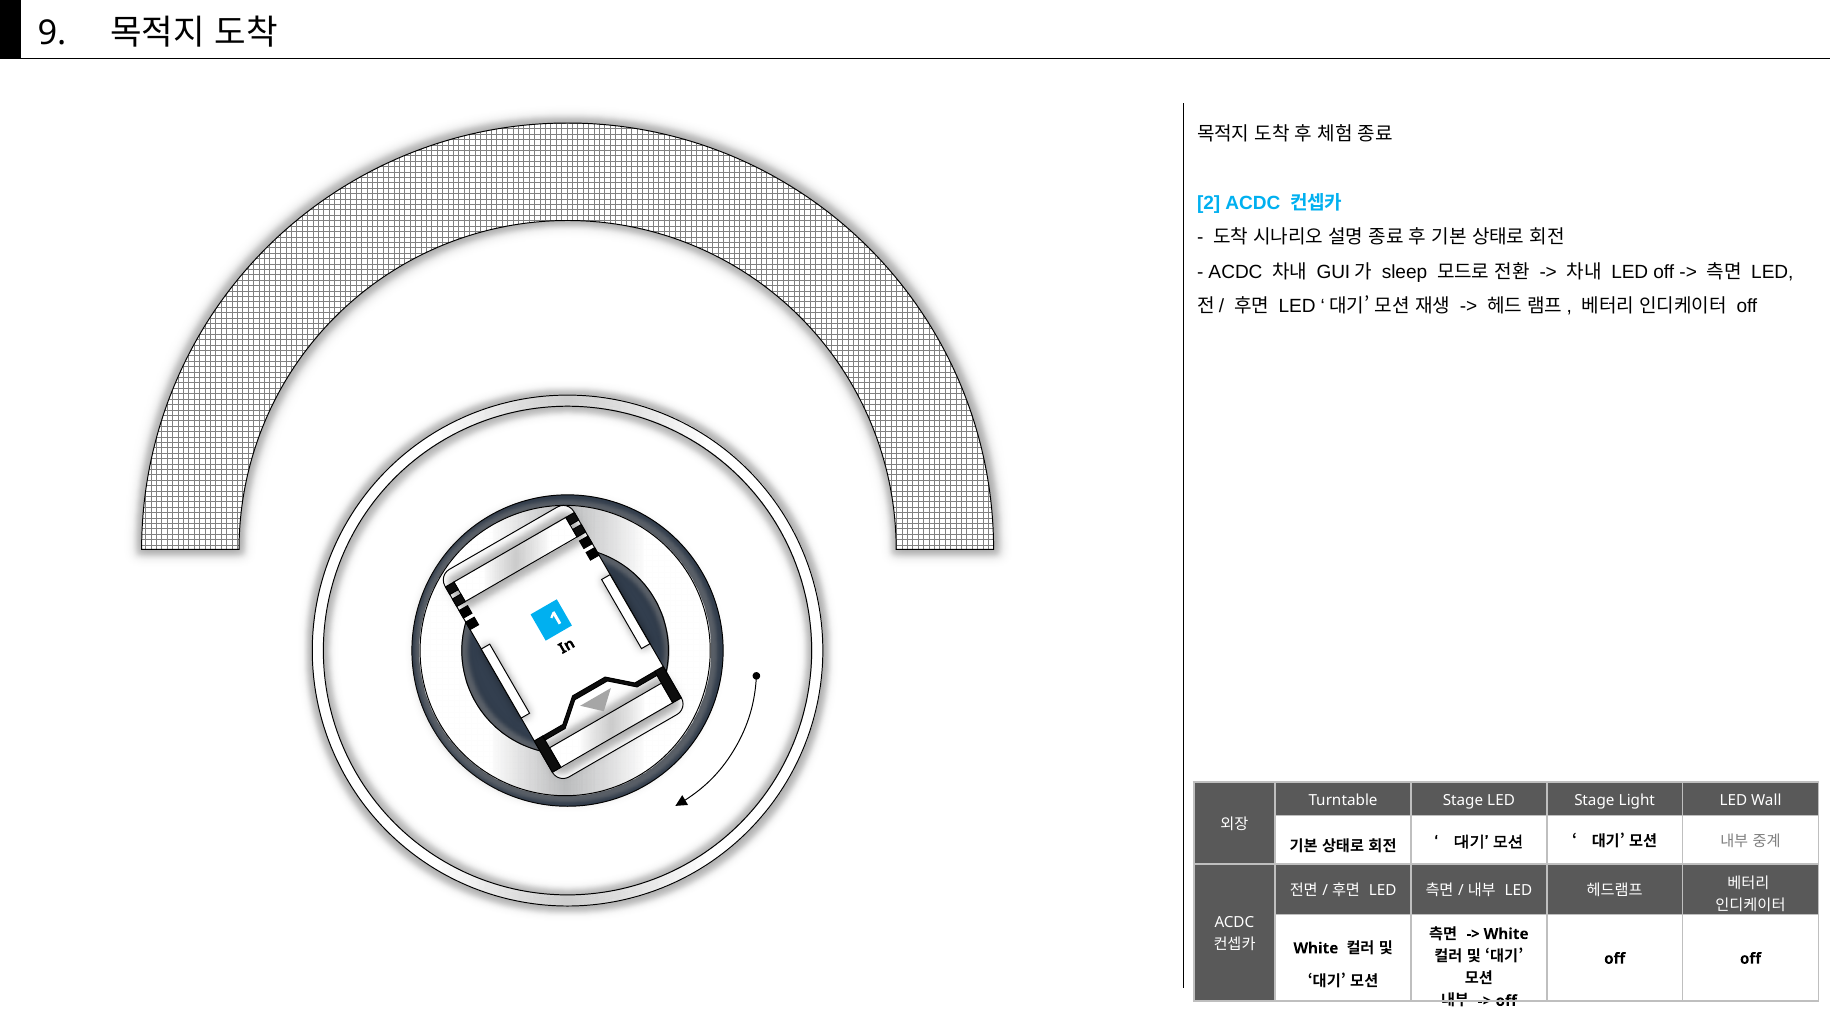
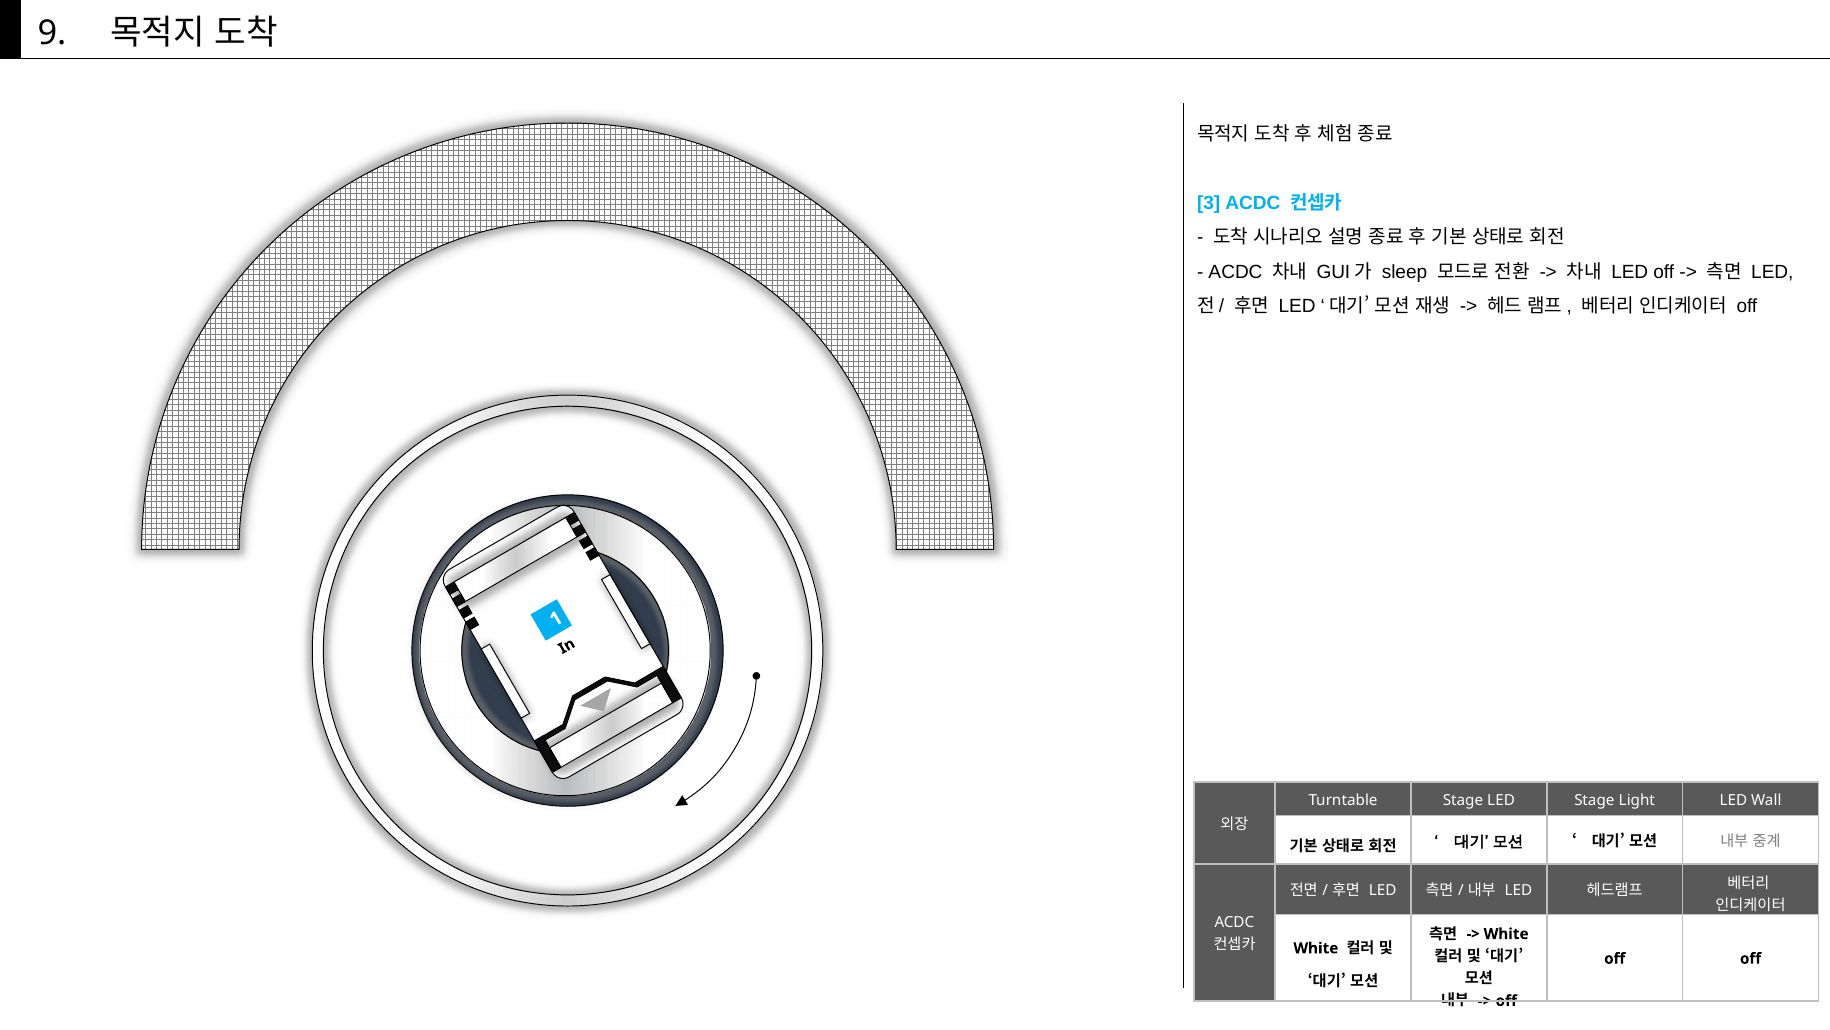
2: 2 -> 3
